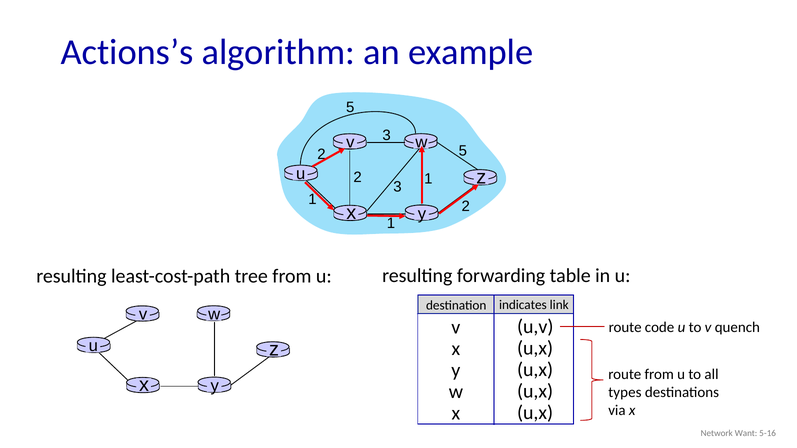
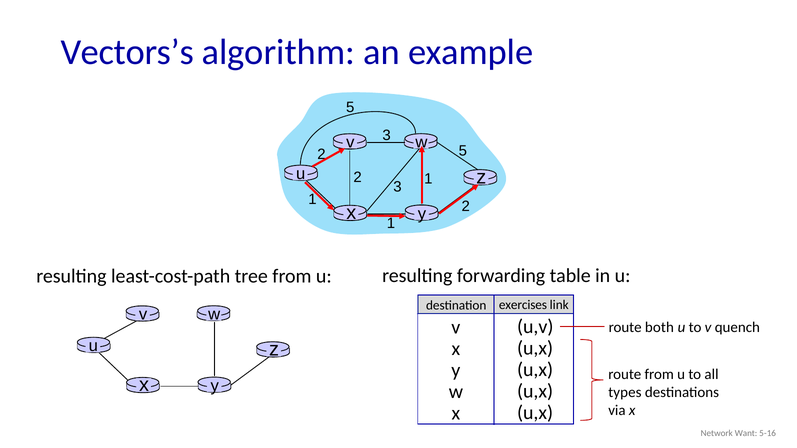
Actions’s: Actions’s -> Vectors’s
indicates: indicates -> exercises
code: code -> both
